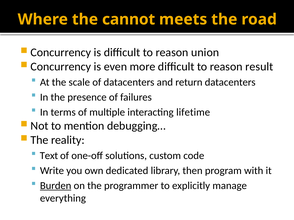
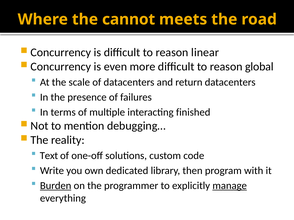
union: union -> linear
result: result -> global
lifetime: lifetime -> finished
manage underline: none -> present
